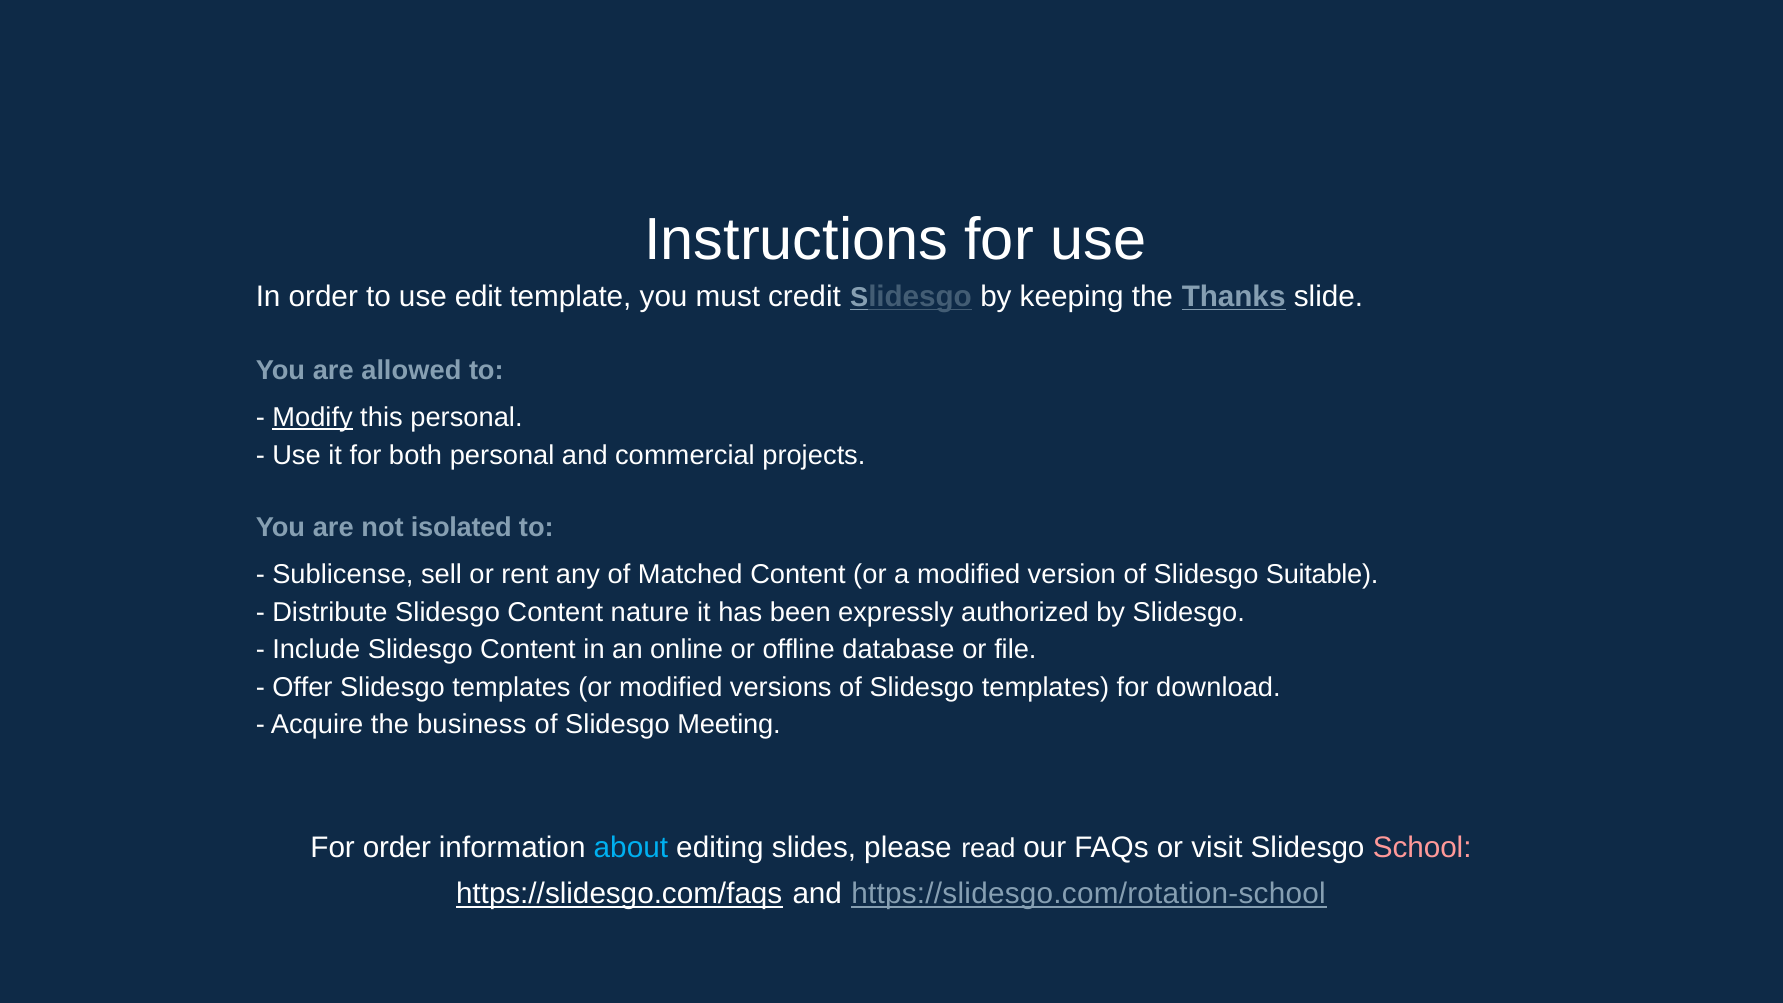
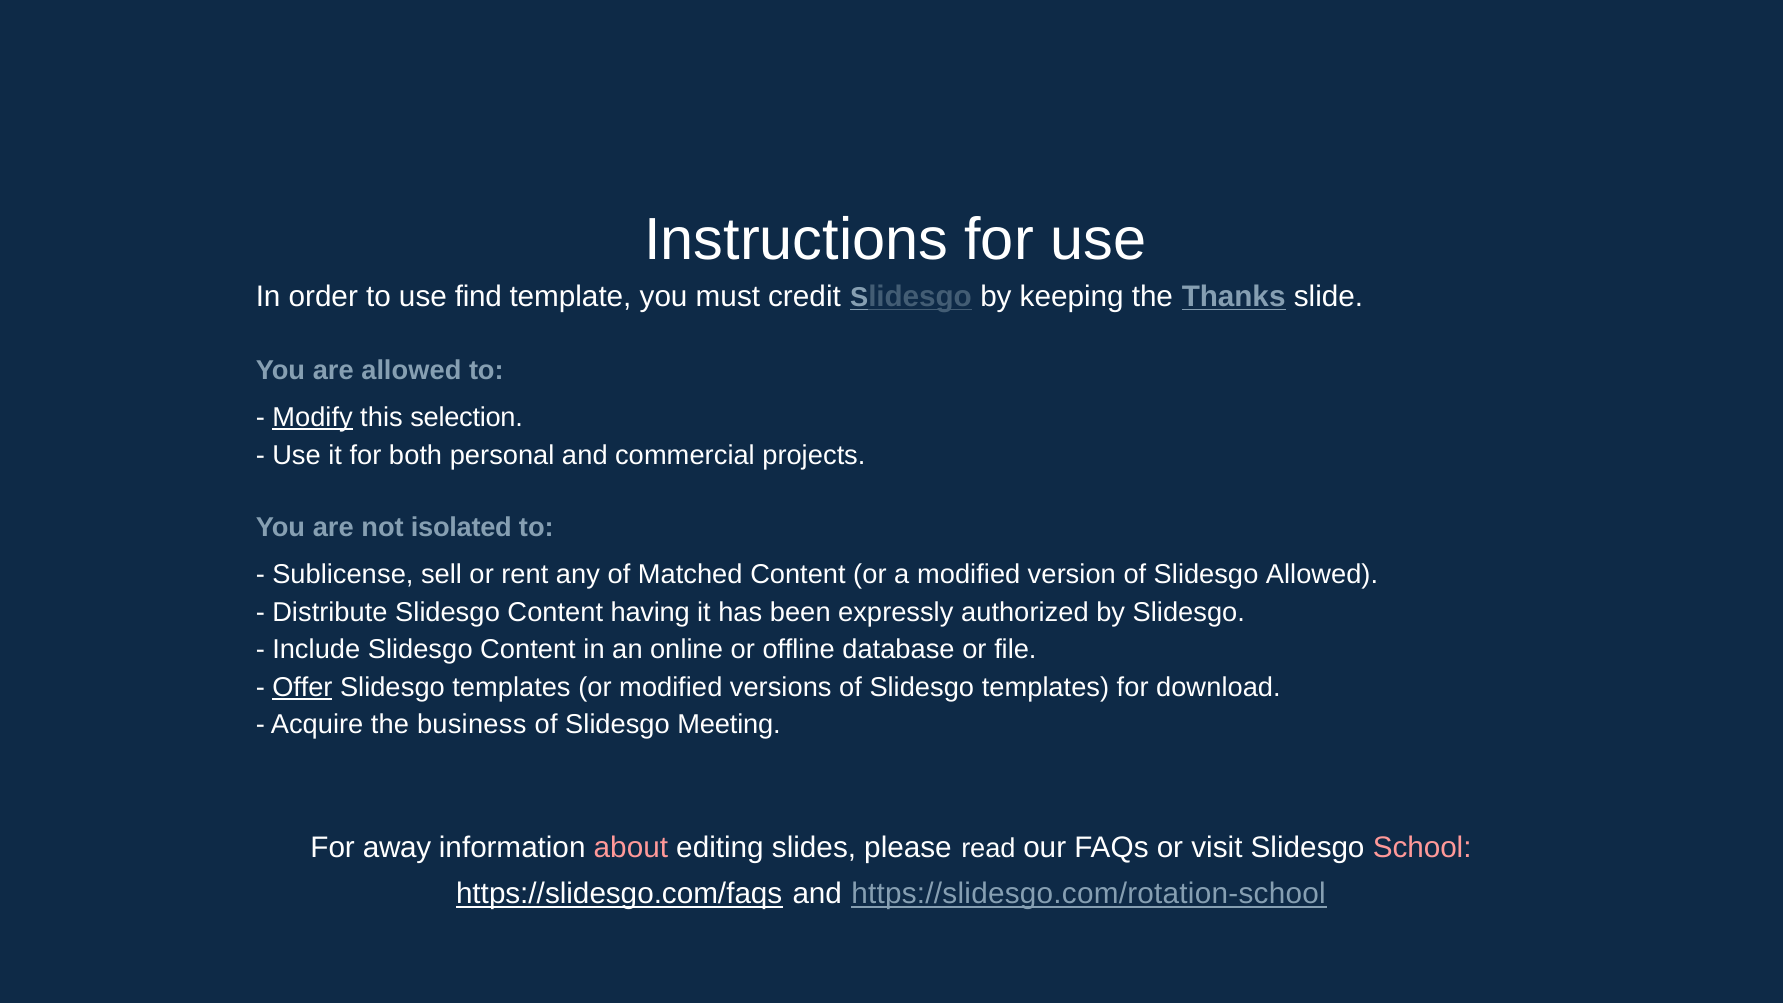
edit: edit -> find
this personal: personal -> selection
Slidesgo Suitable: Suitable -> Allowed
nature: nature -> having
Offer underline: none -> present
For order: order -> away
about colour: light blue -> pink
